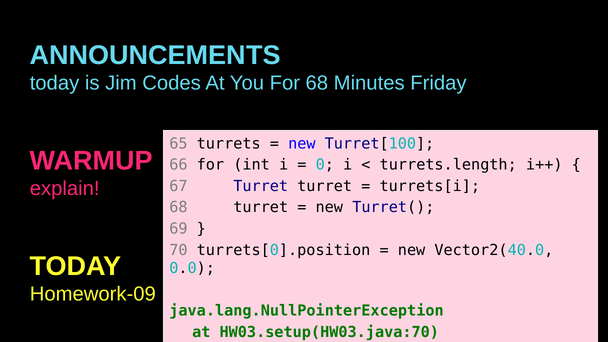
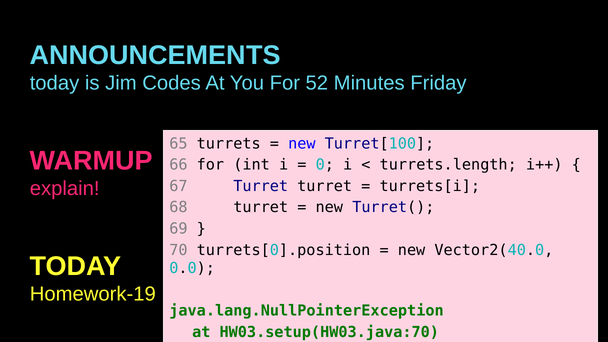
For 68: 68 -> 52
Homework-09: Homework-09 -> Homework-19
